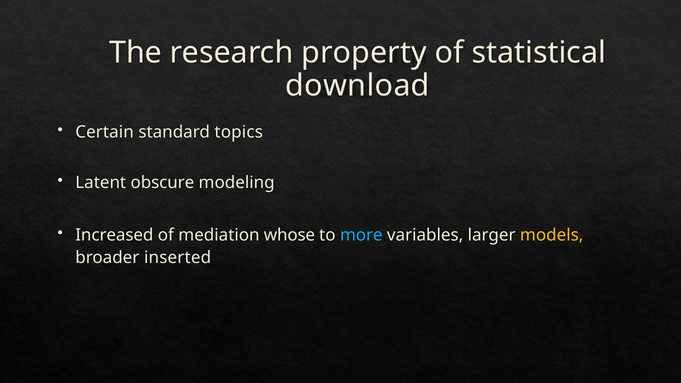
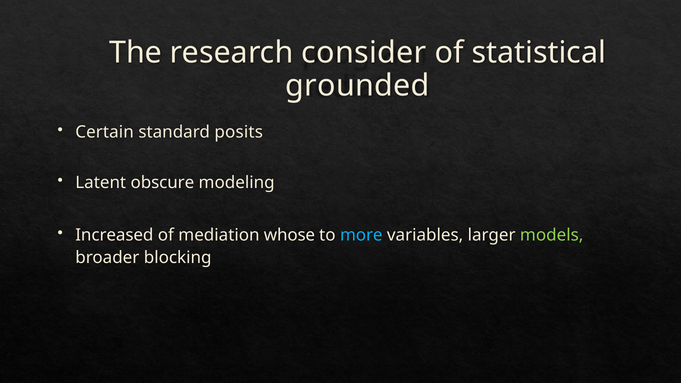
property: property -> consider
download: download -> grounded
topics: topics -> posits
models colour: yellow -> light green
inserted: inserted -> blocking
